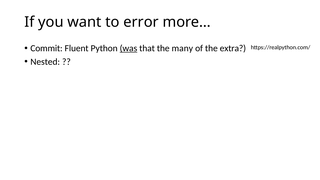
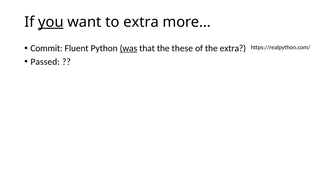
you underline: none -> present
to error: error -> extra
many: many -> these
Nested: Nested -> Passed
